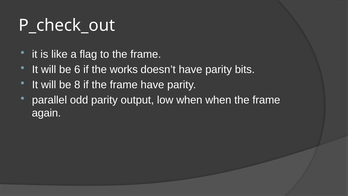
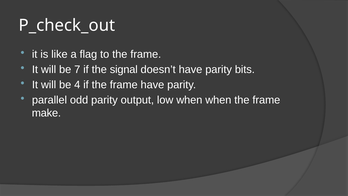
6: 6 -> 7
works: works -> signal
8: 8 -> 4
again: again -> make
